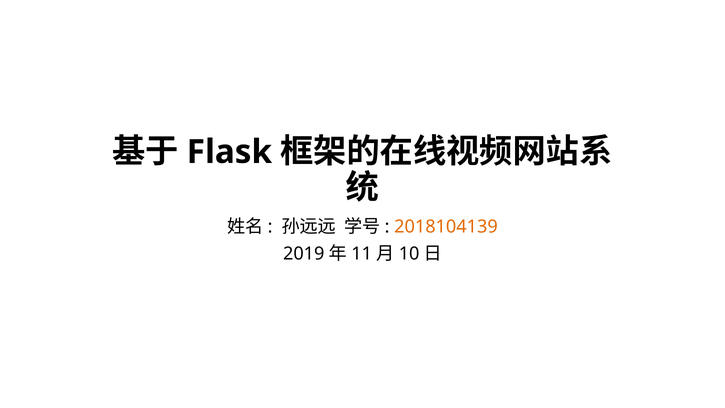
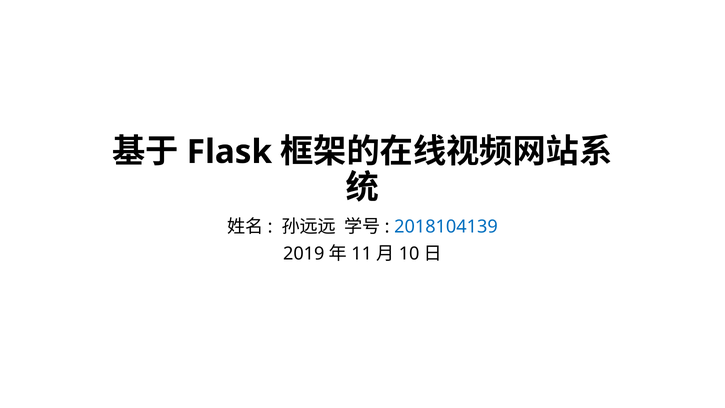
2018104139 colour: orange -> blue
